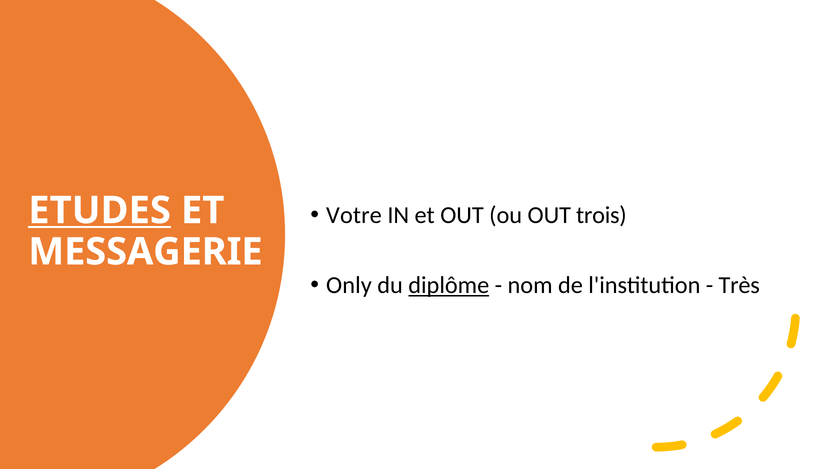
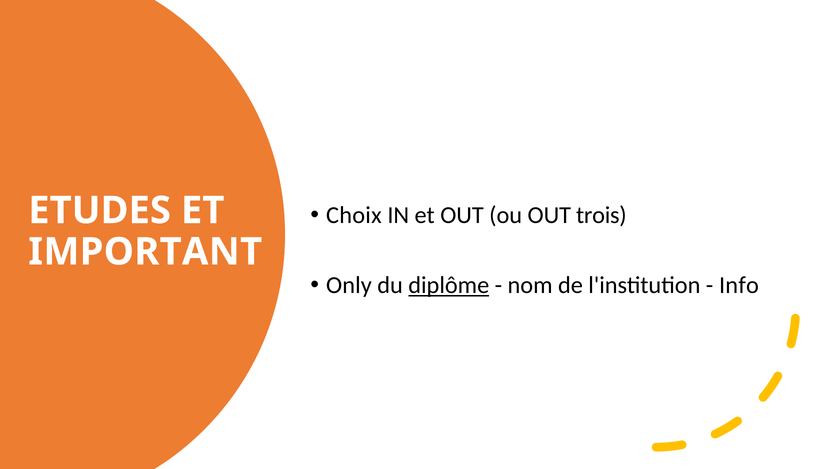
Votre: Votre -> Choix
ETUDES underline: present -> none
MESSAGERIE: MESSAGERIE -> IMPORTANT
Très: Très -> Info
